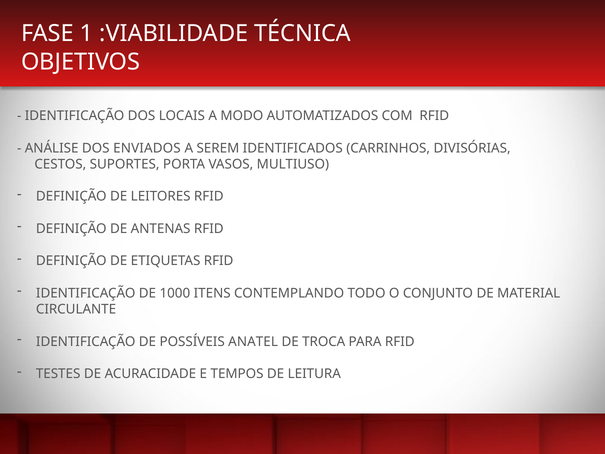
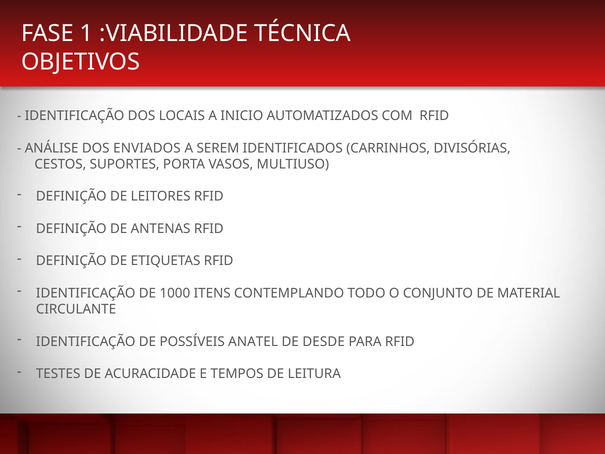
MODO: MODO -> INICIO
TROCA: TROCA -> DESDE
